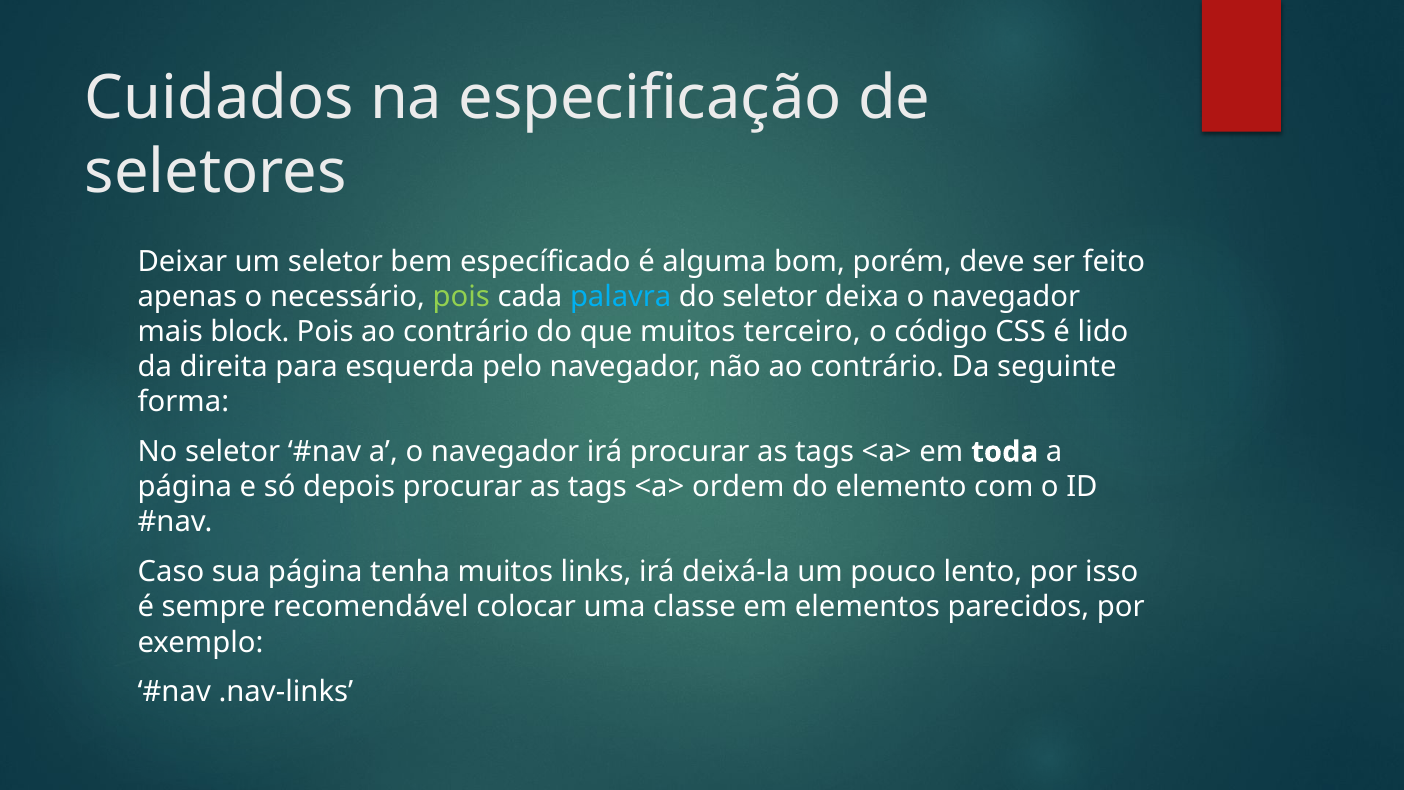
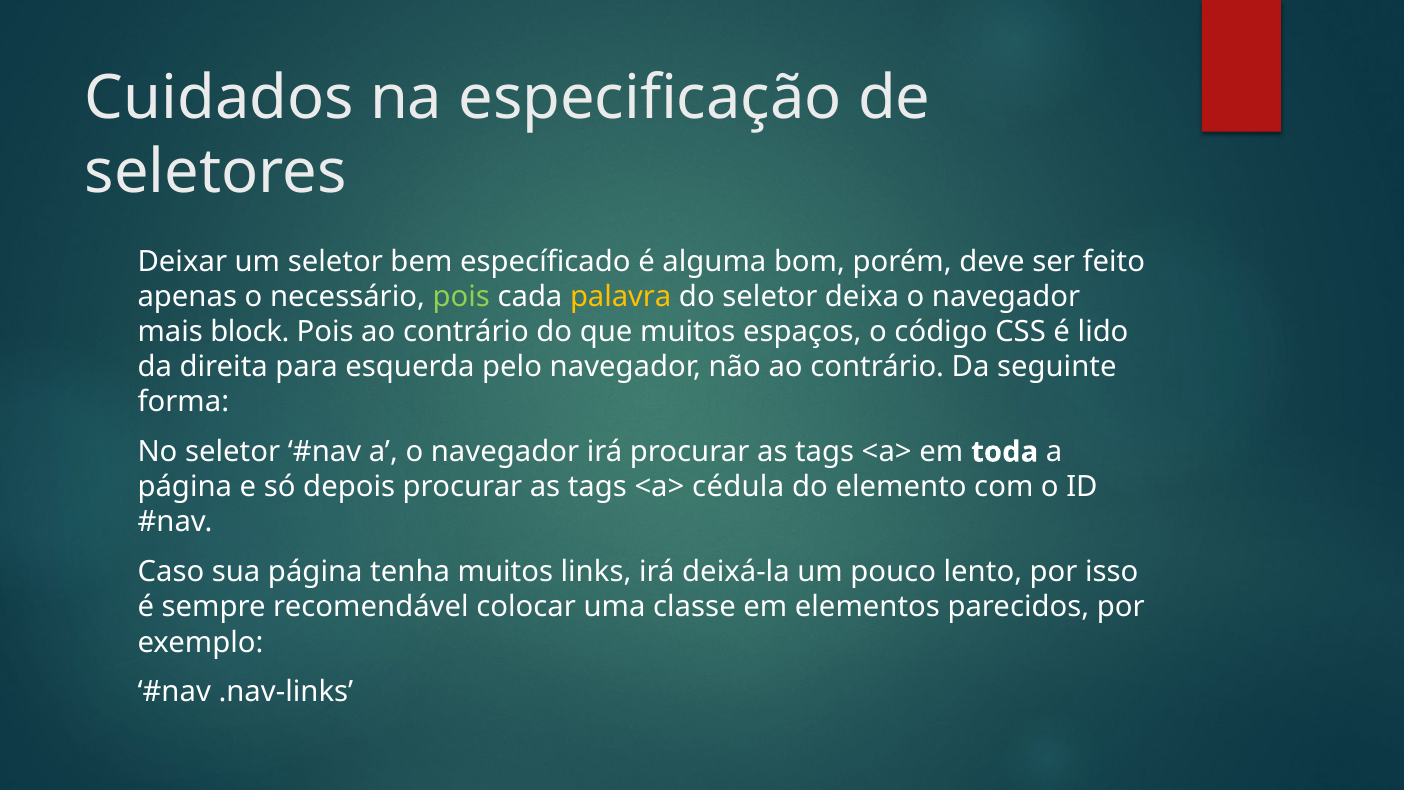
palavra colour: light blue -> yellow
terceiro: terceiro -> espaços
ordem: ordem -> cédula
